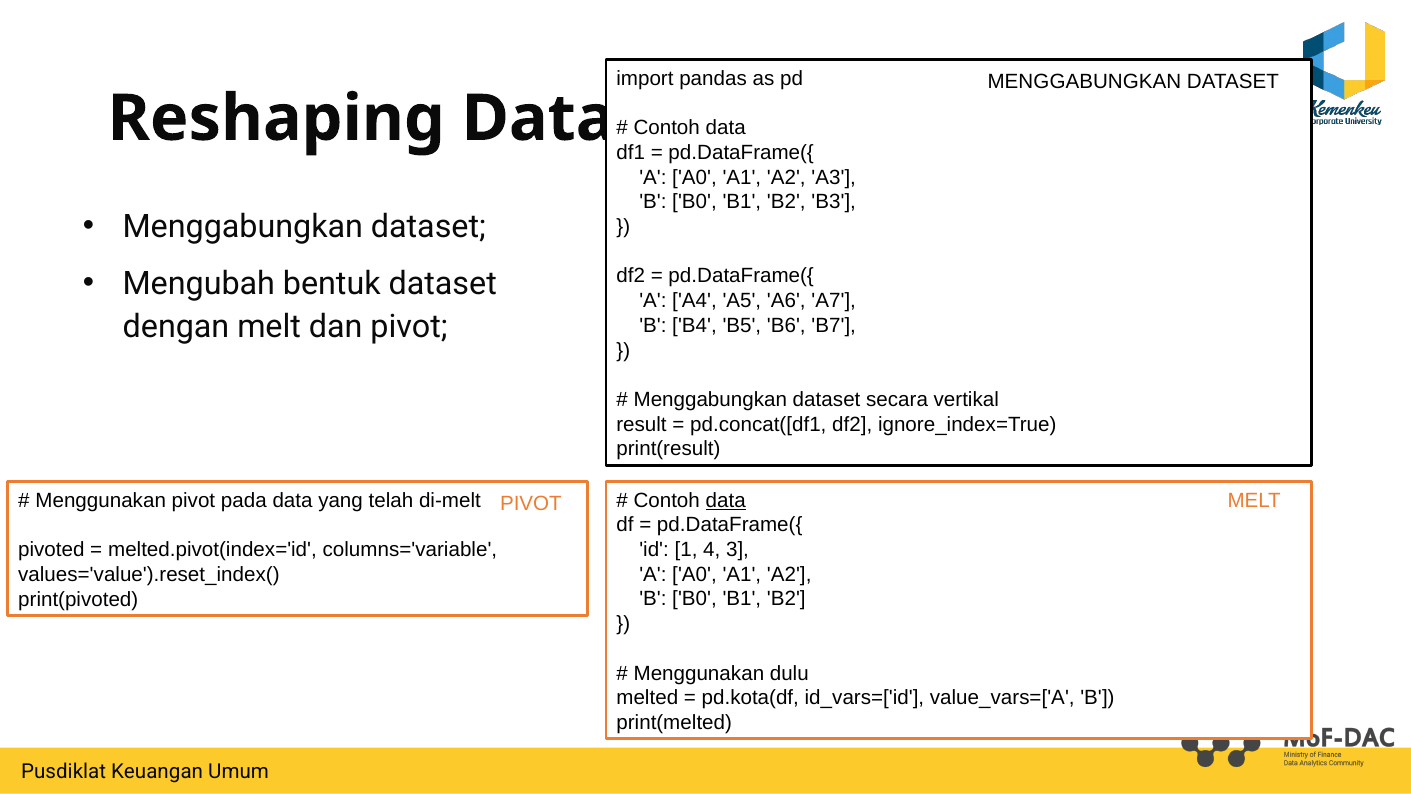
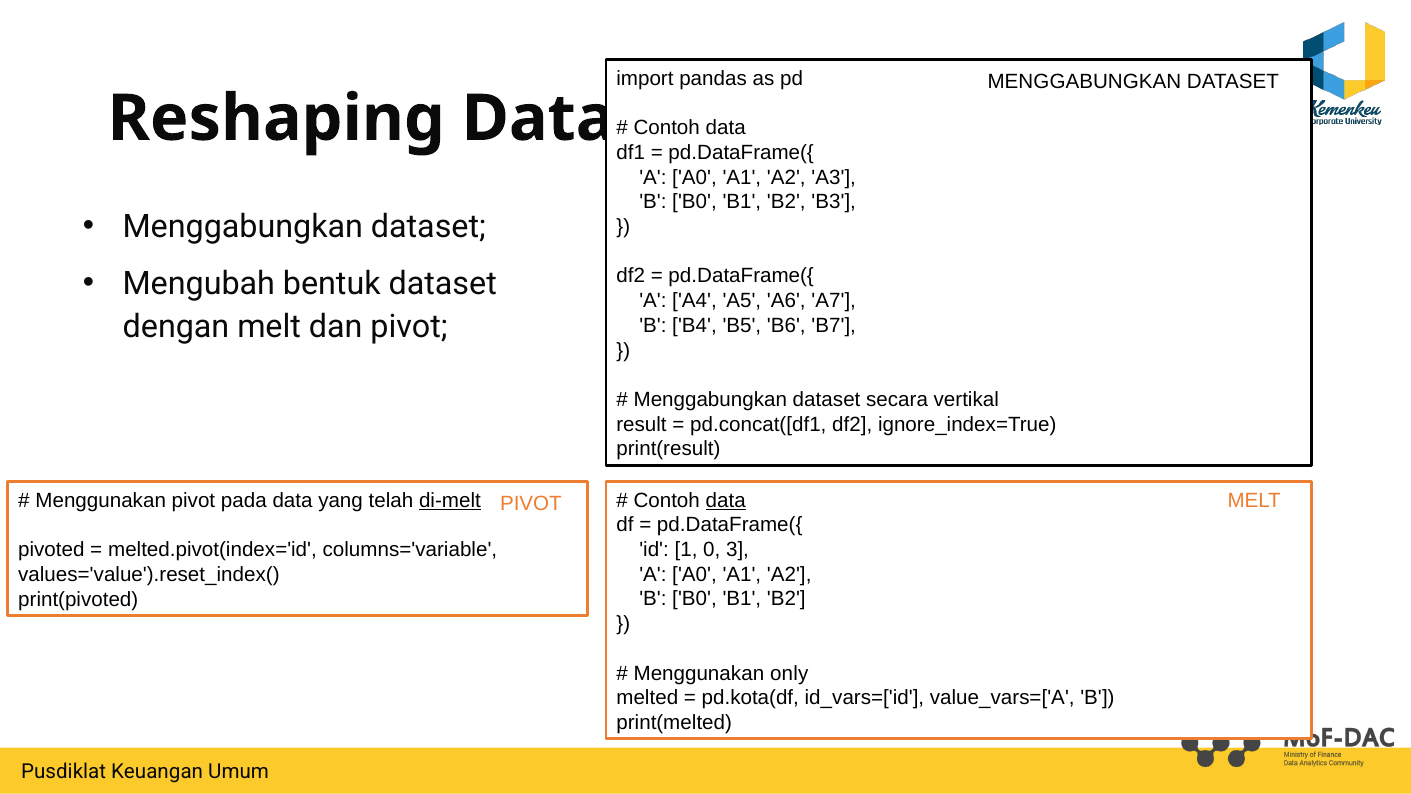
di-melt underline: none -> present
4: 4 -> 0
dulu: dulu -> only
